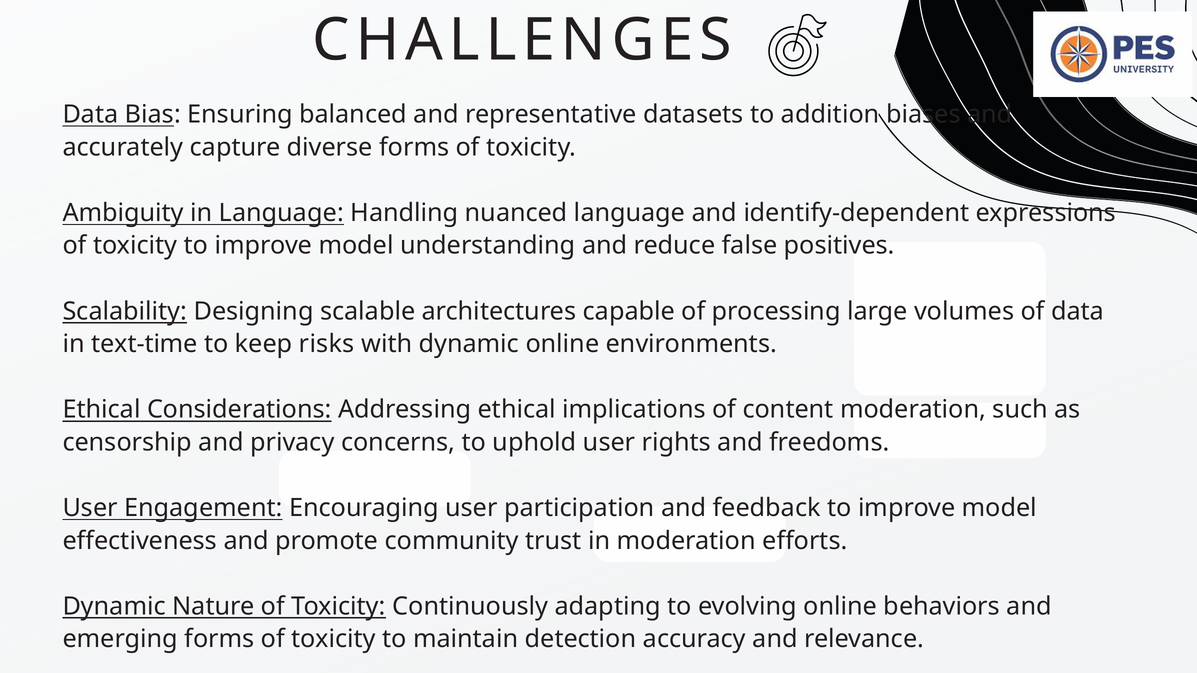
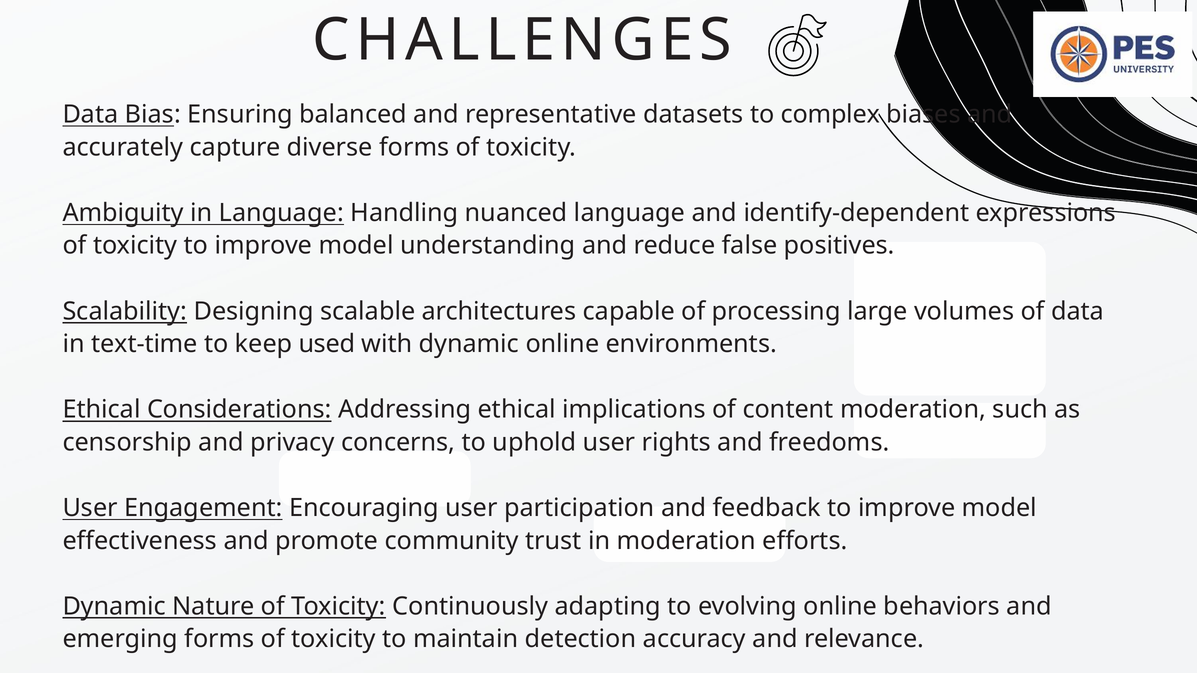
addition: addition -> complex
risks: risks -> used
